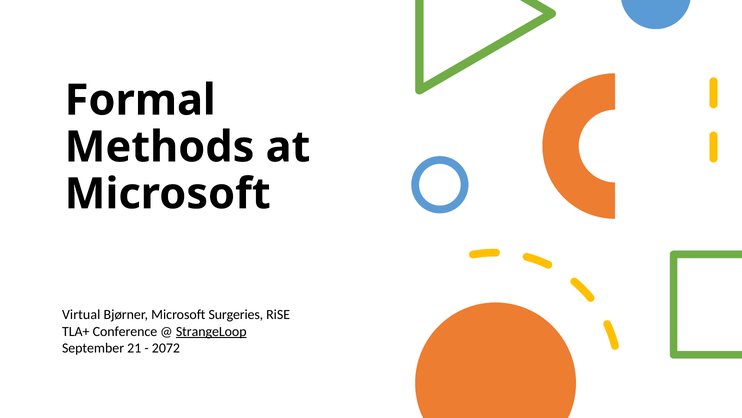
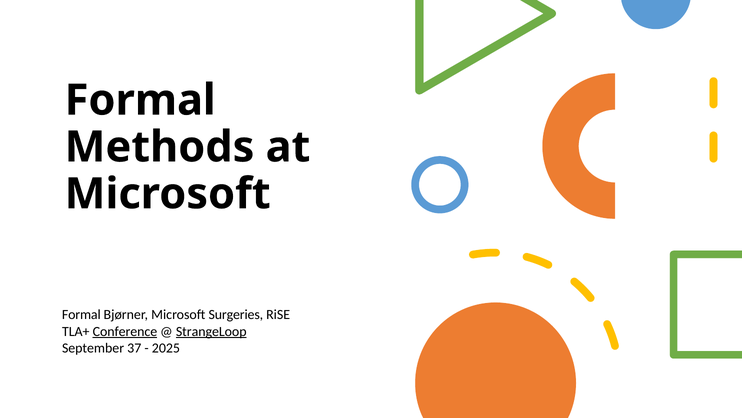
Virtual at (81, 314): Virtual -> Formal
Conference underline: none -> present
21: 21 -> 37
2072: 2072 -> 2025
